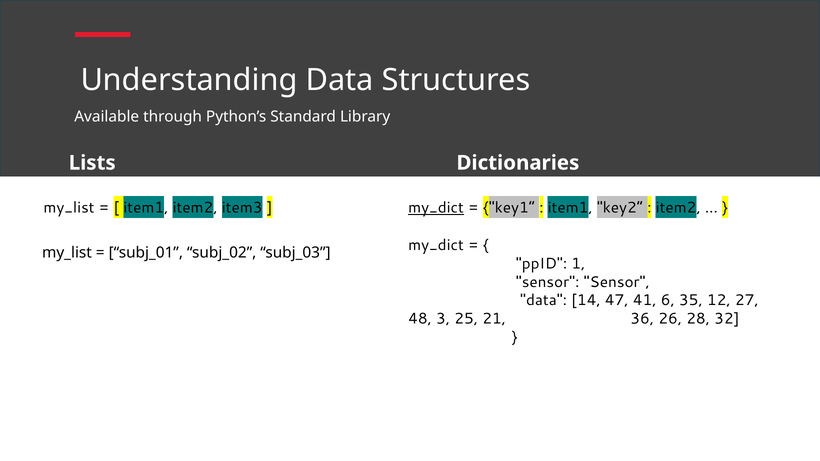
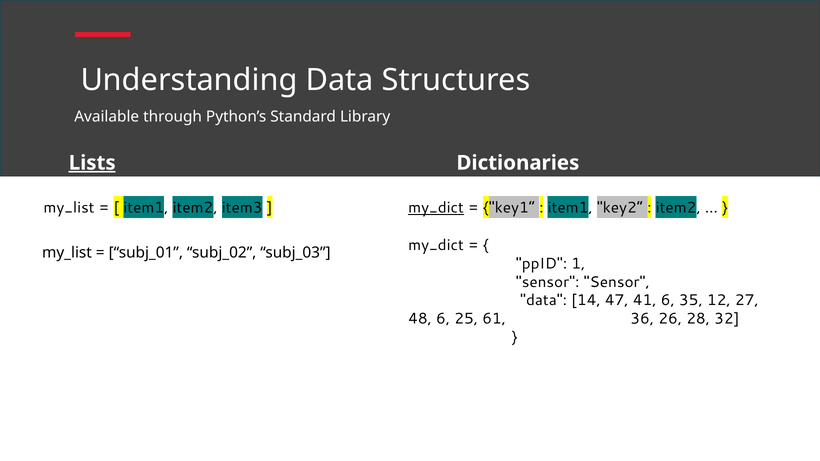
Lists underline: none -> present
48 3: 3 -> 6
21: 21 -> 61
